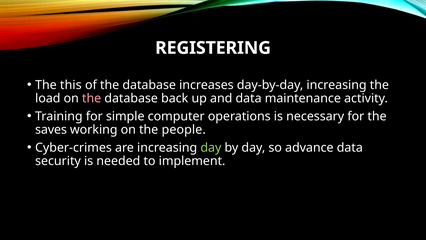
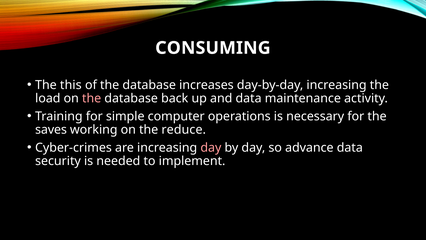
REGISTERING: REGISTERING -> CONSUMING
people: people -> reduce
day at (211, 147) colour: light green -> pink
